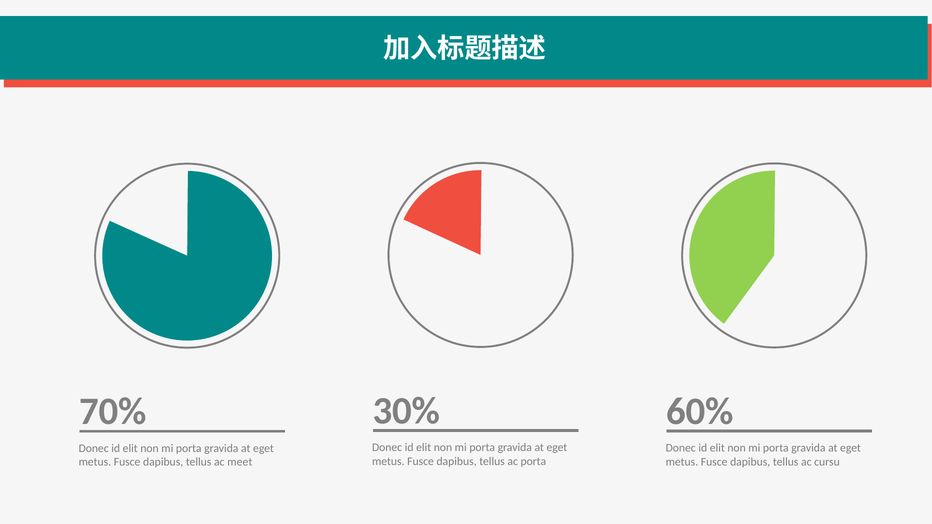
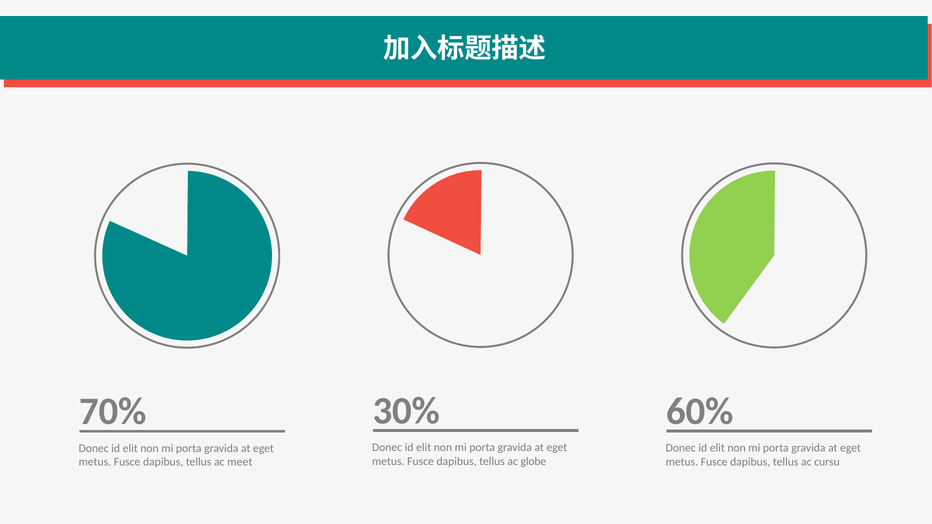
ac porta: porta -> globe
